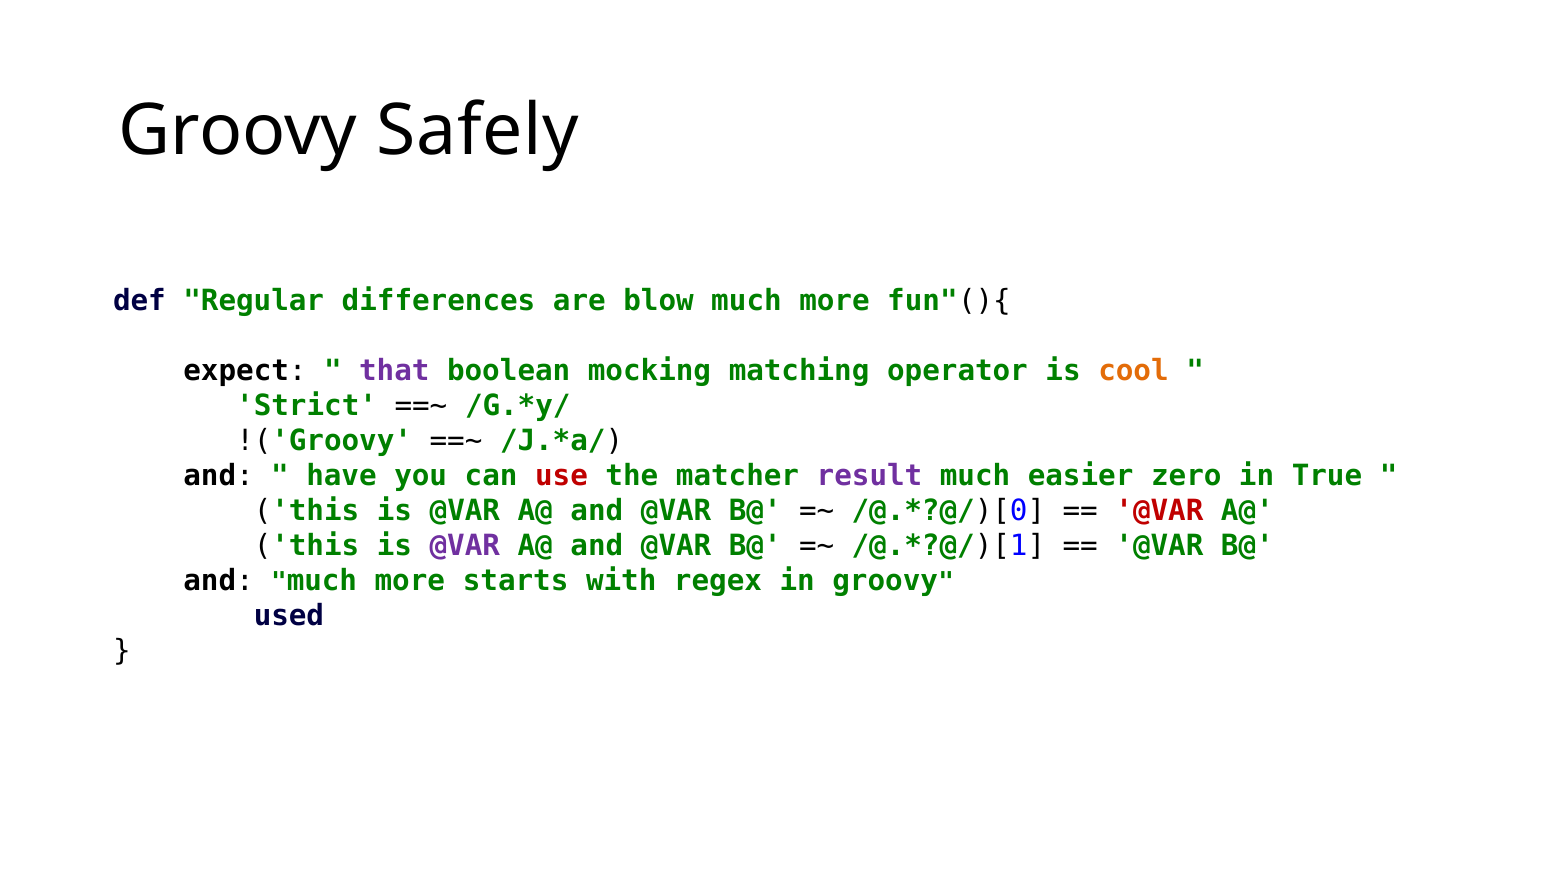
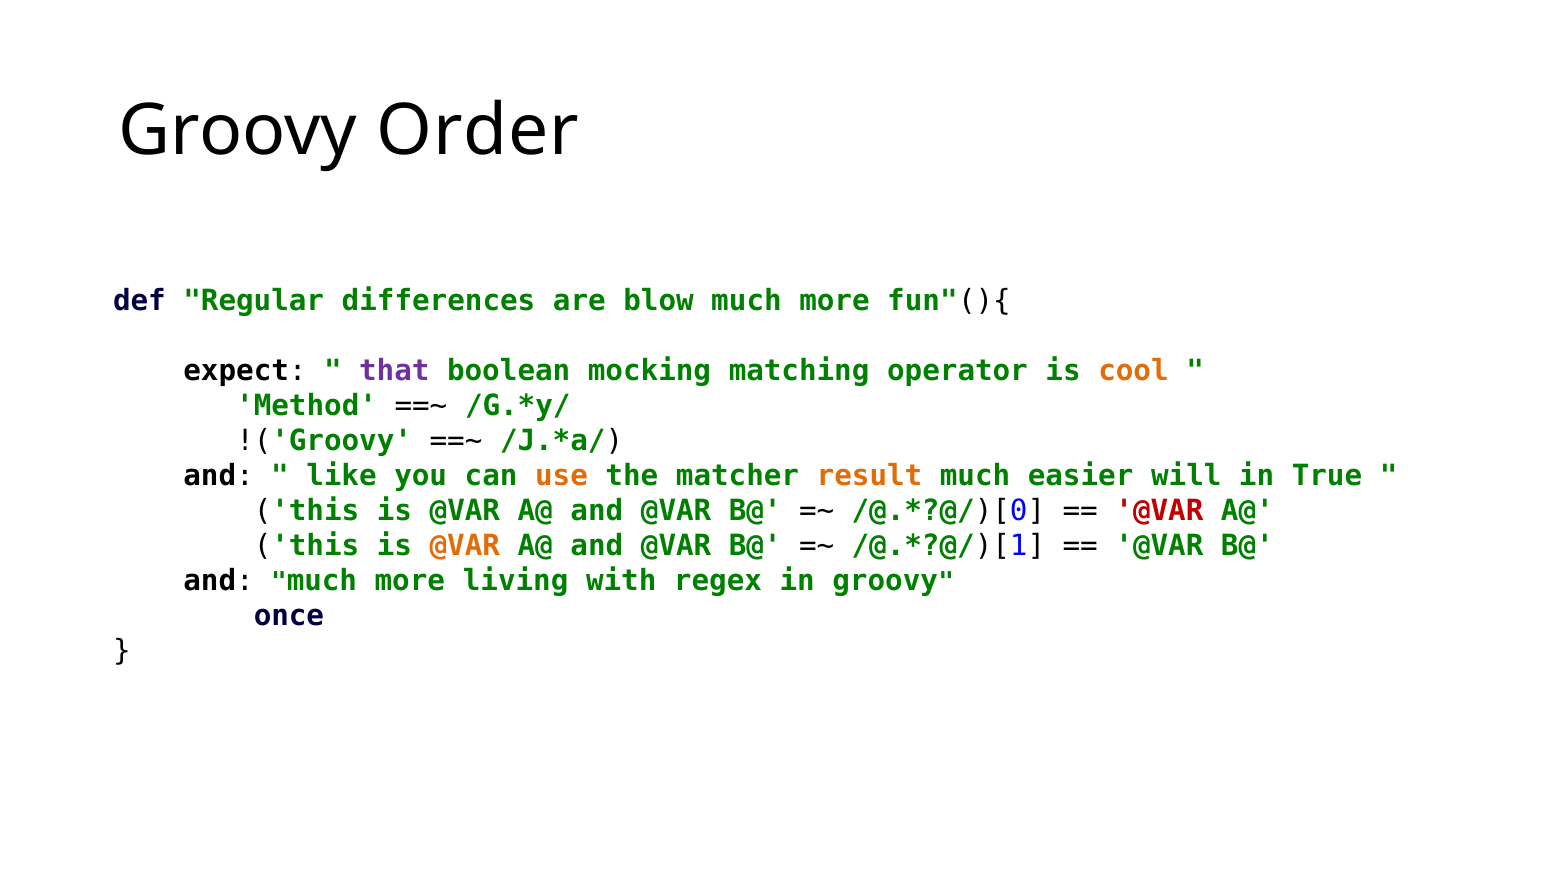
Safely: Safely -> Order
Strict: Strict -> Method
have: have -> like
use colour: red -> orange
result colour: purple -> orange
zero: zero -> will
@VAR at (465, 546) colour: purple -> orange
starts: starts -> living
used: used -> once
